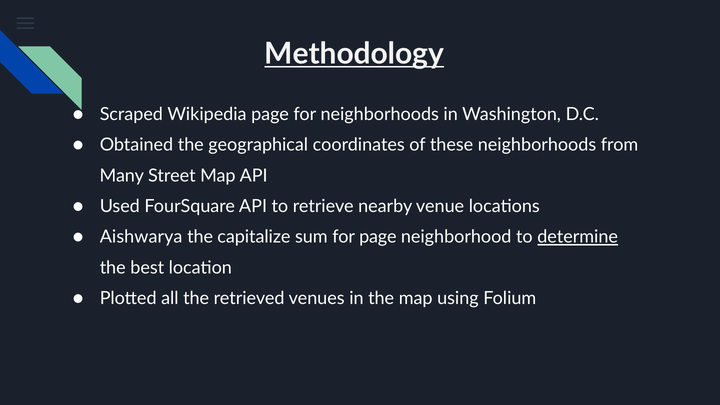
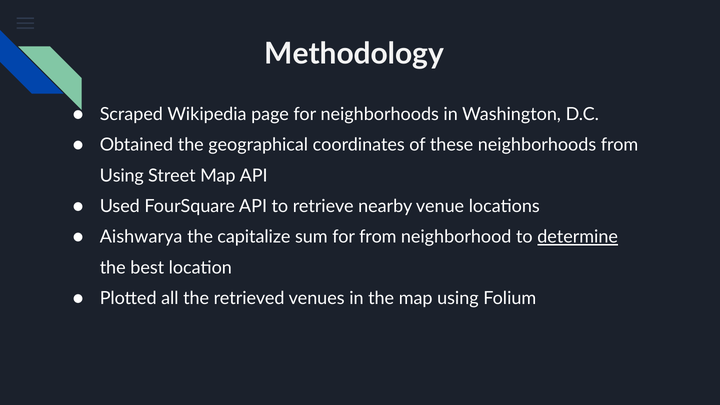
Methodology underline: present -> none
Many at (122, 176): Many -> Using
for page: page -> from
